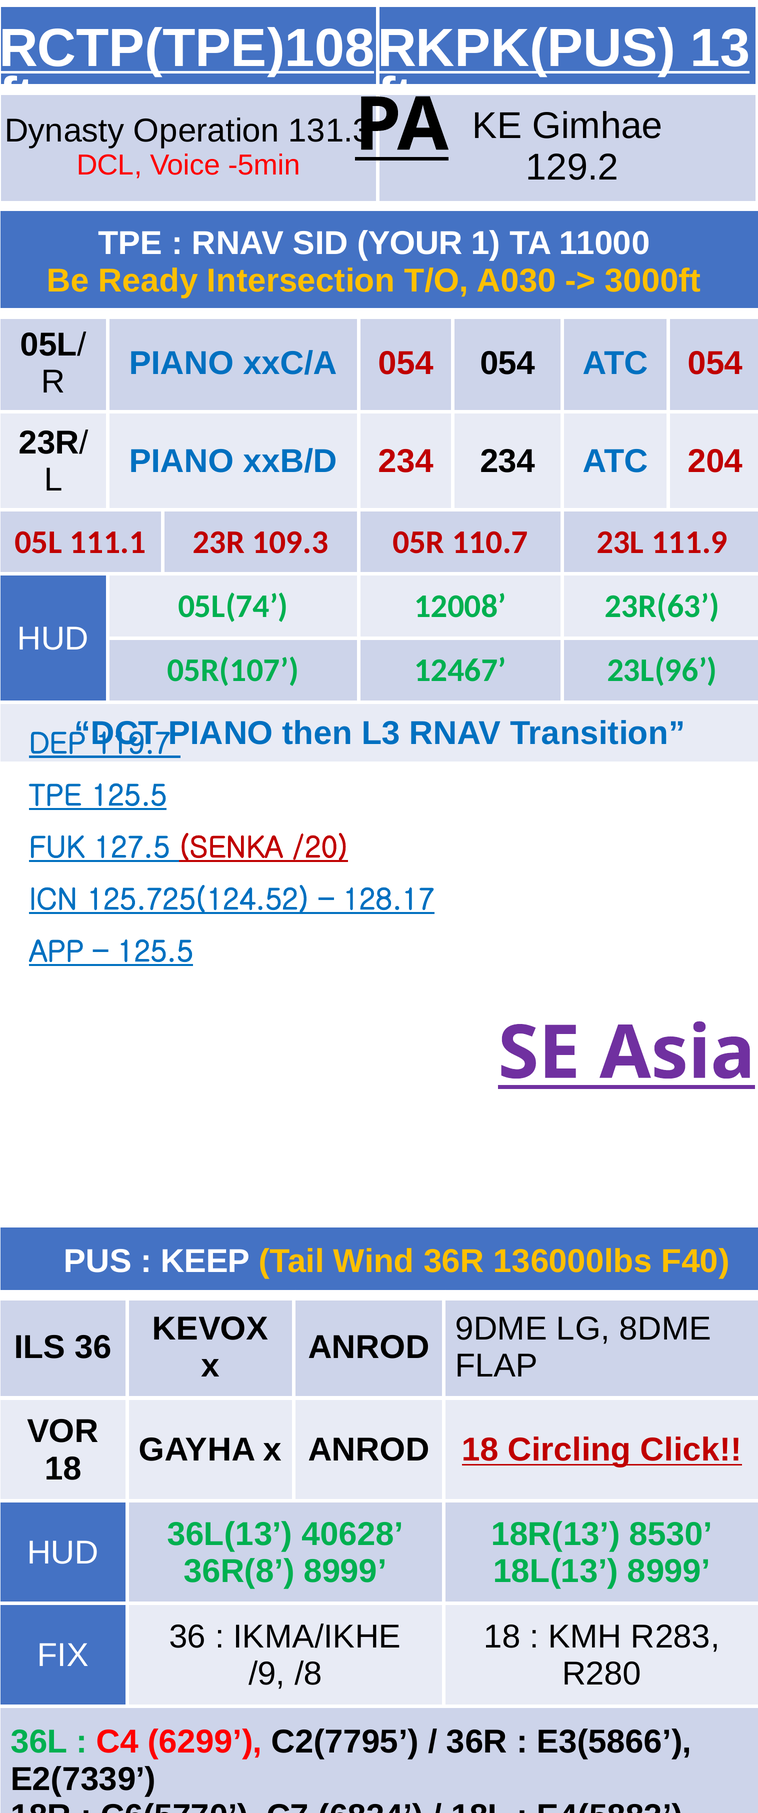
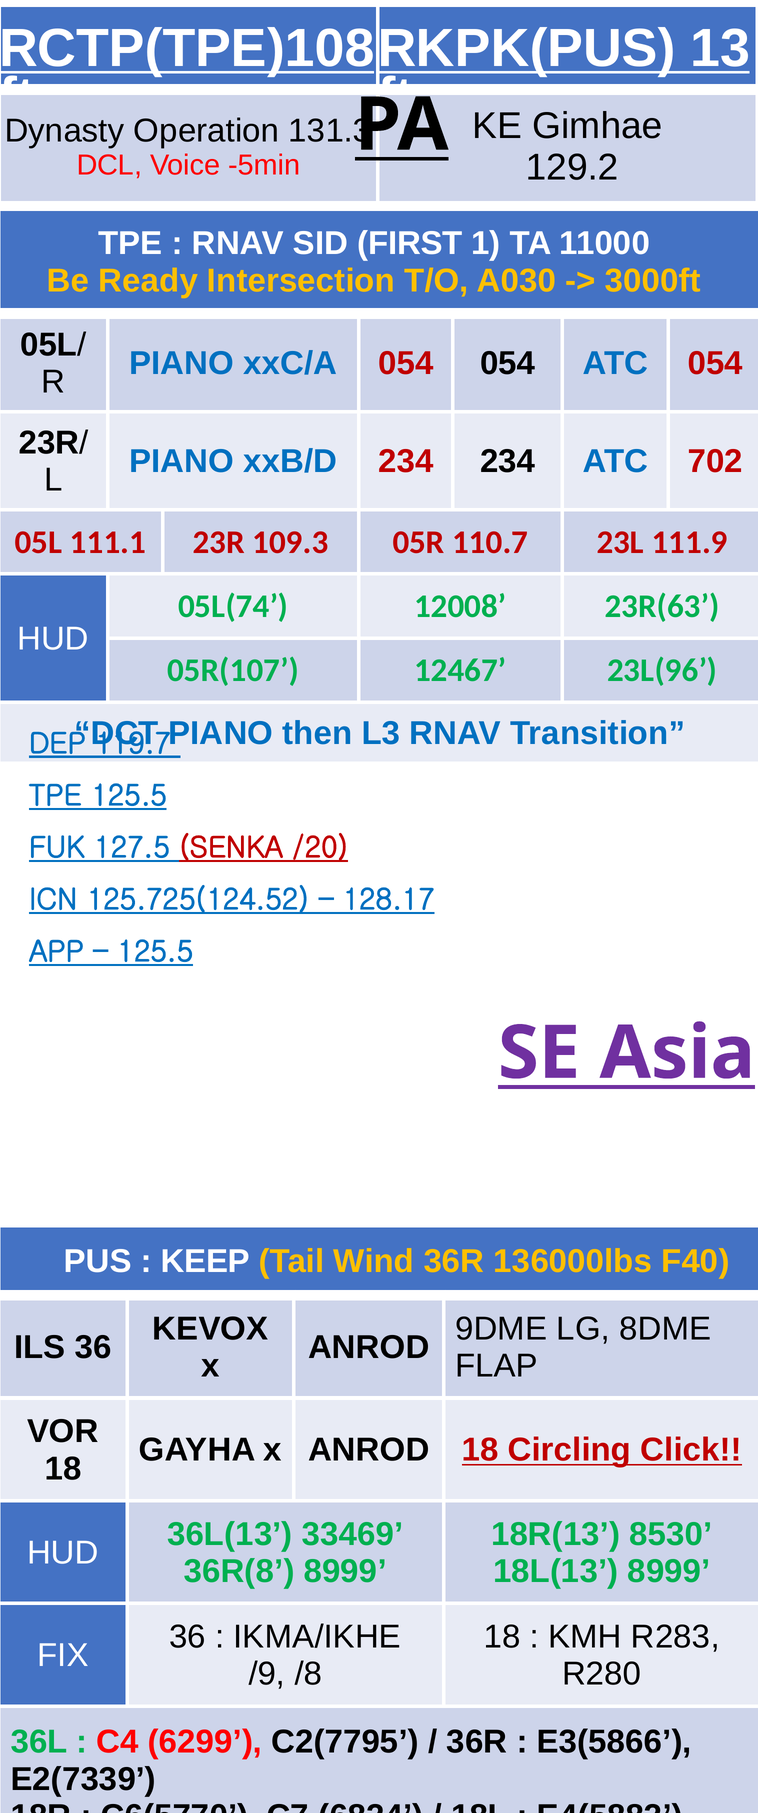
YOUR: YOUR -> FIRST
204: 204 -> 702
40628: 40628 -> 33469
